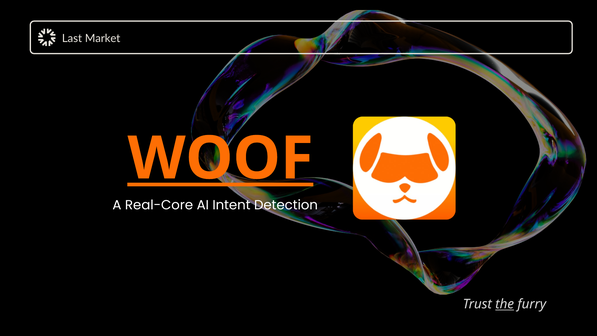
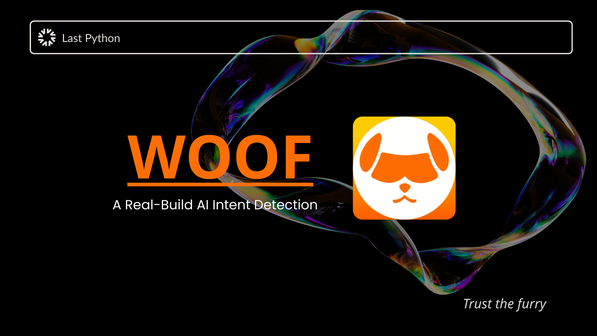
Market: Market -> Python
Real-Core: Real-Core -> Real-Build
the underline: present -> none
